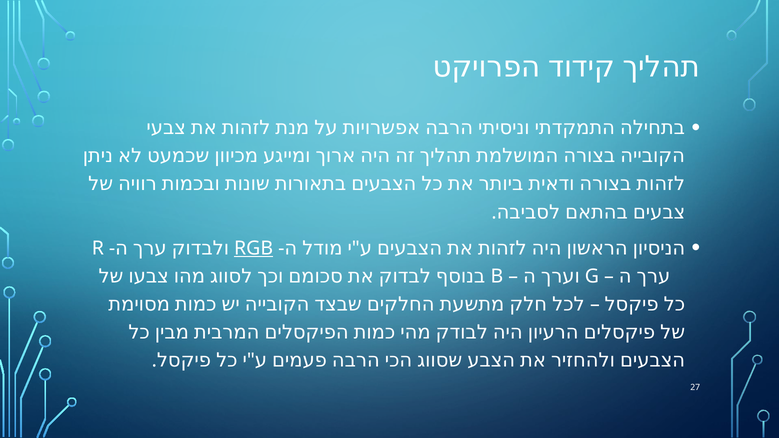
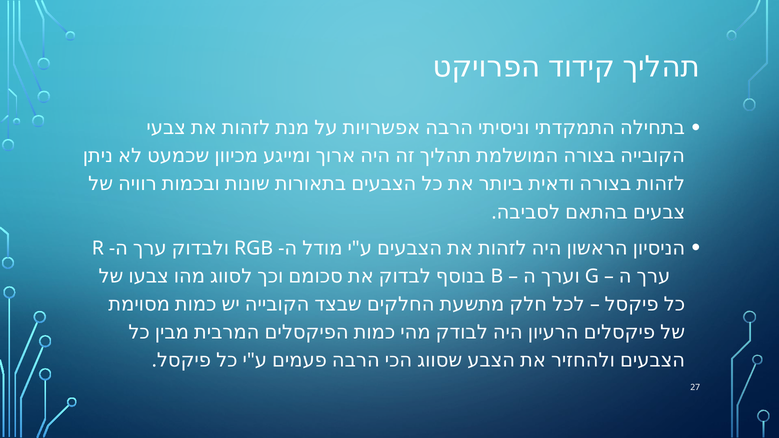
RGB underline: present -> none
